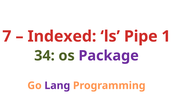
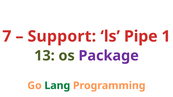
Indexed: Indexed -> Support
34: 34 -> 13
Lang colour: purple -> green
